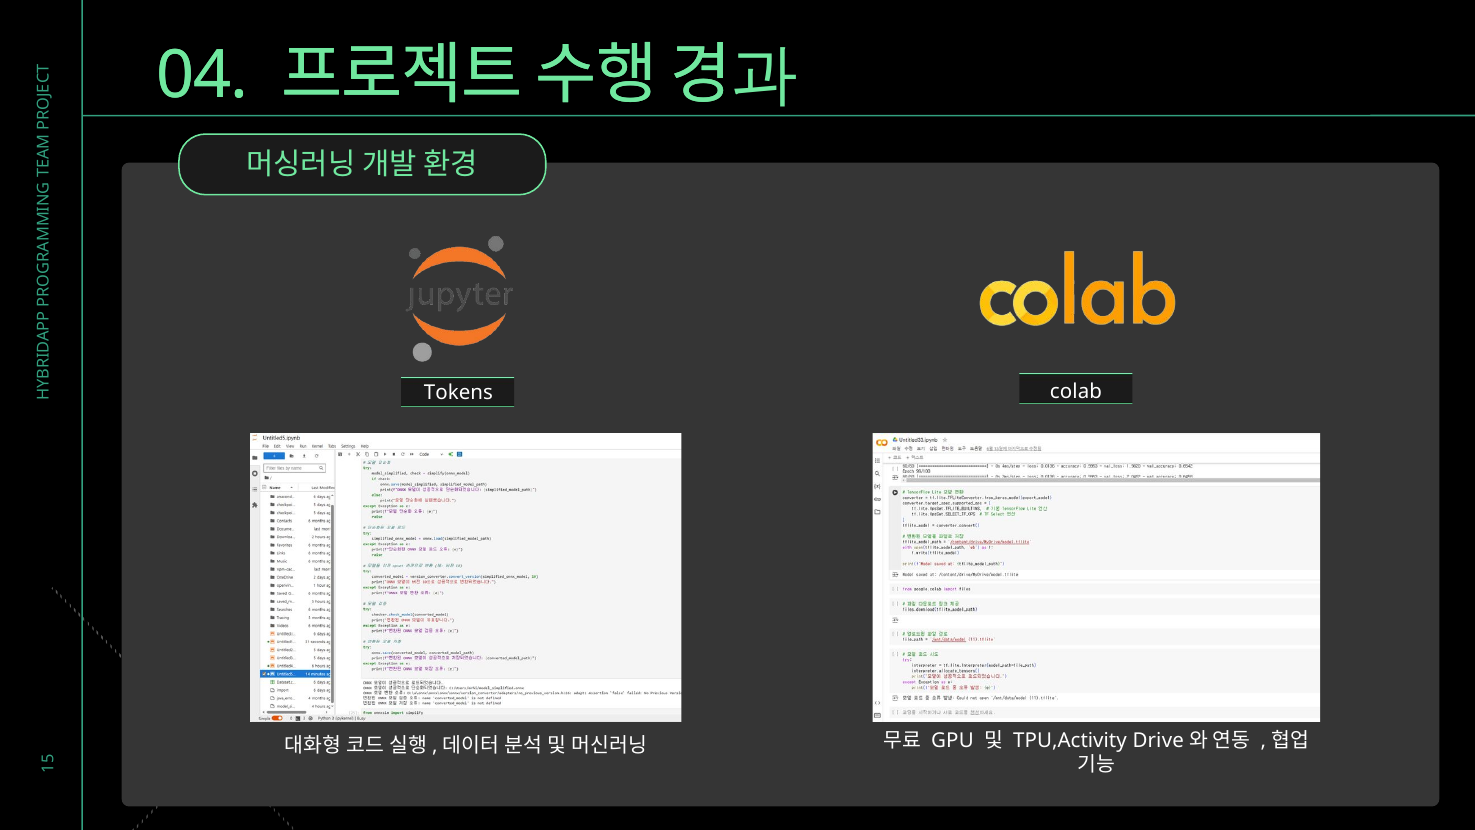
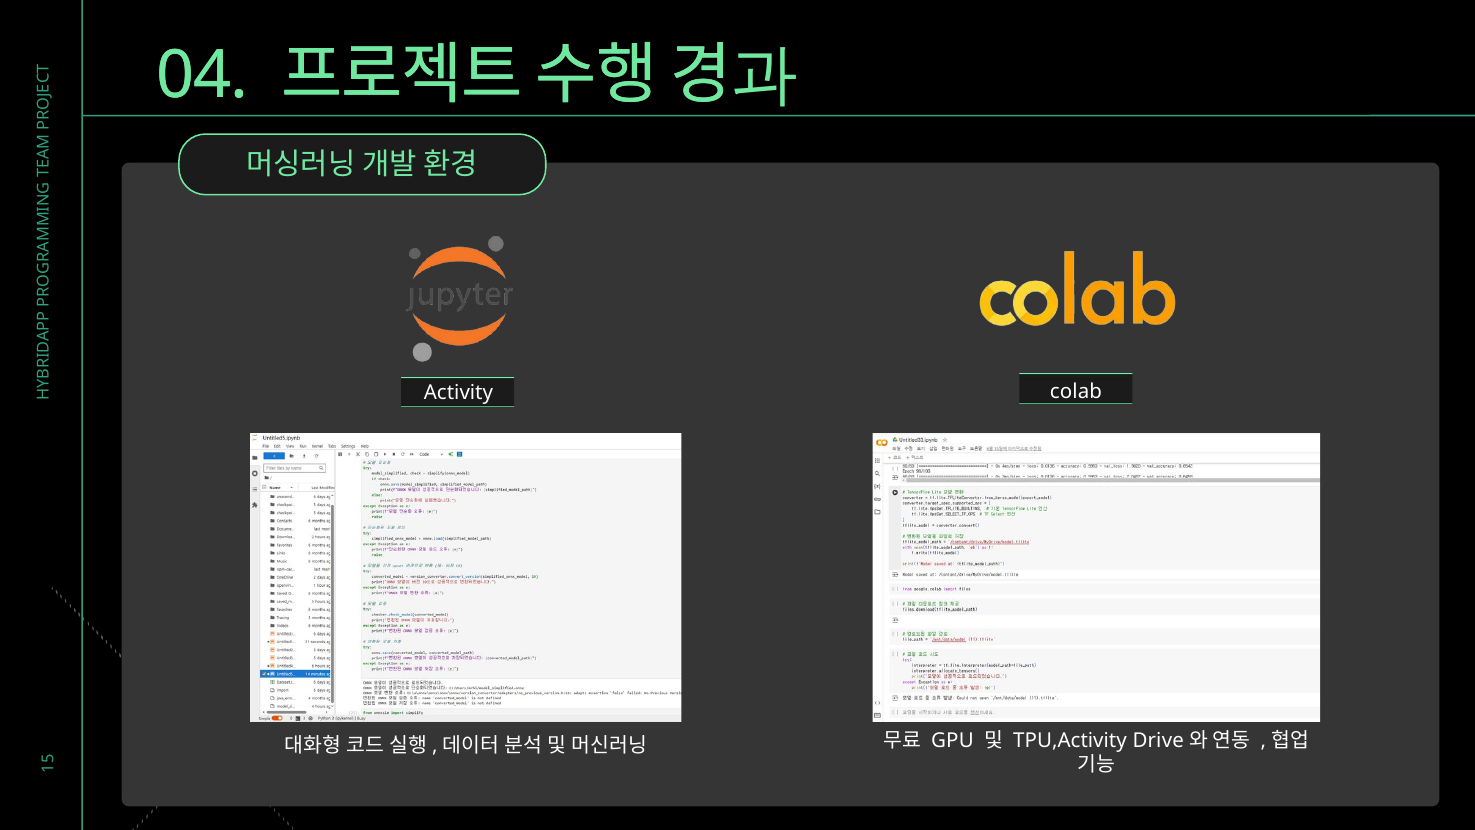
Tokens: Tokens -> Activity
